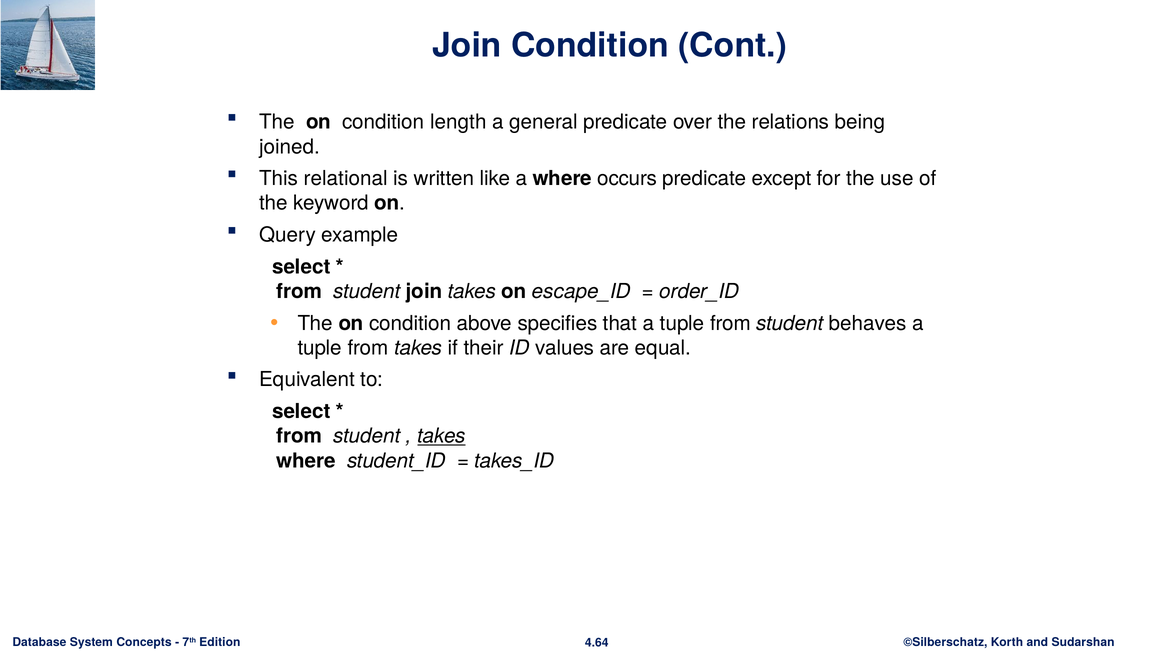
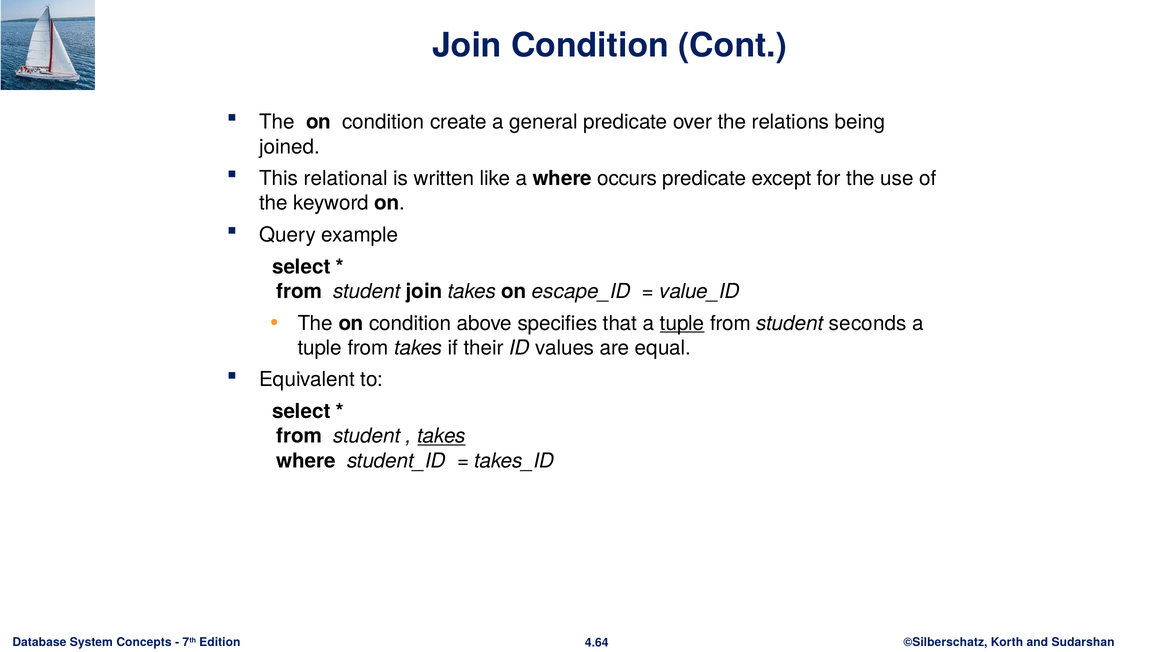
length: length -> create
order_ID: order_ID -> value_ID
tuple at (682, 323) underline: none -> present
behaves: behaves -> seconds
